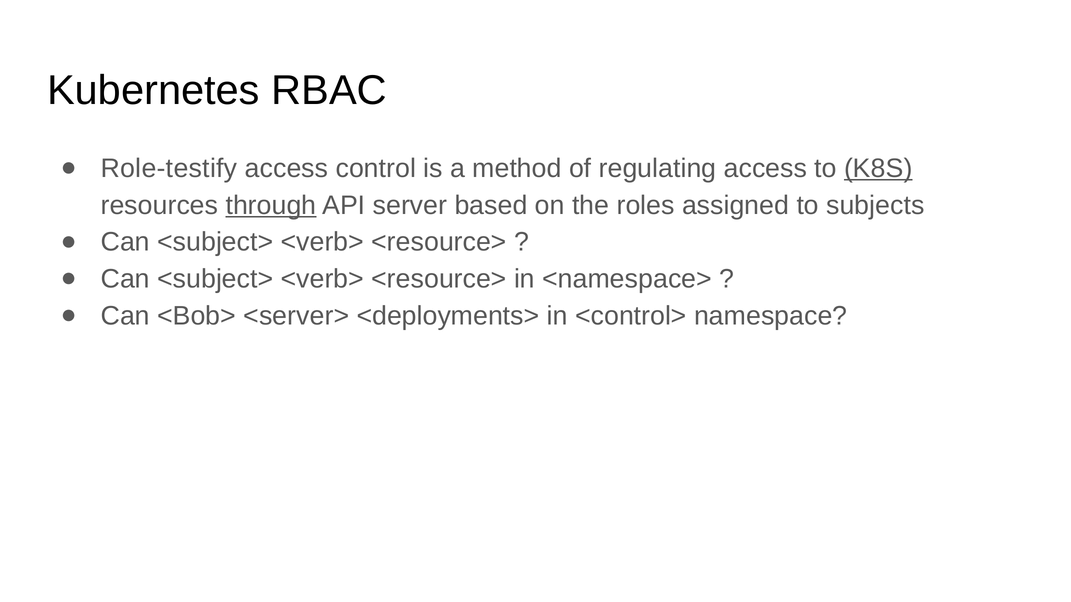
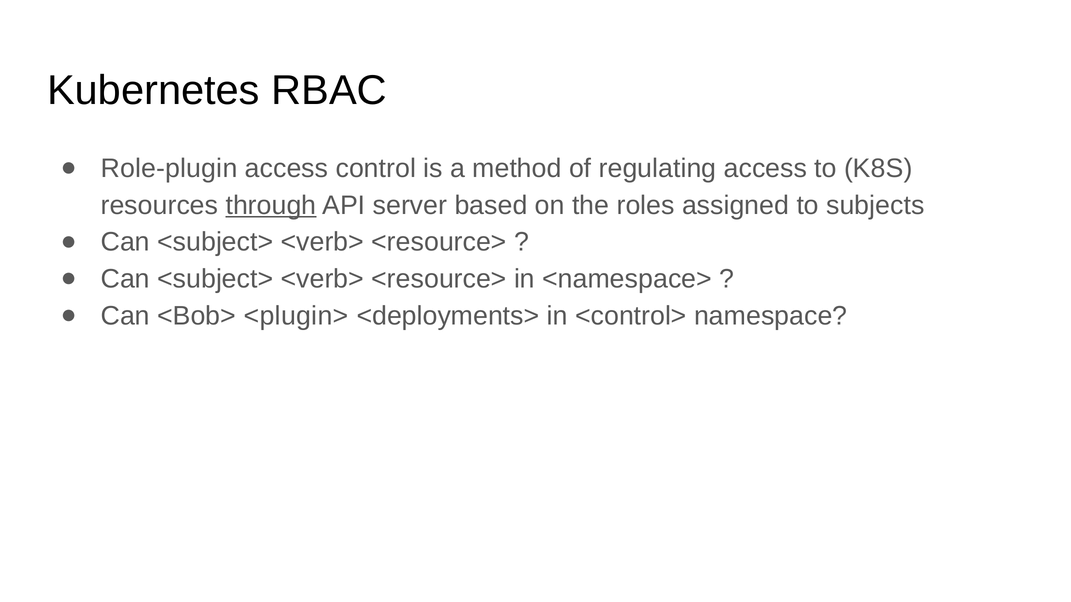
Role-testify: Role-testify -> Role-plugin
K8S underline: present -> none
<server>: <server> -> <plugin>
